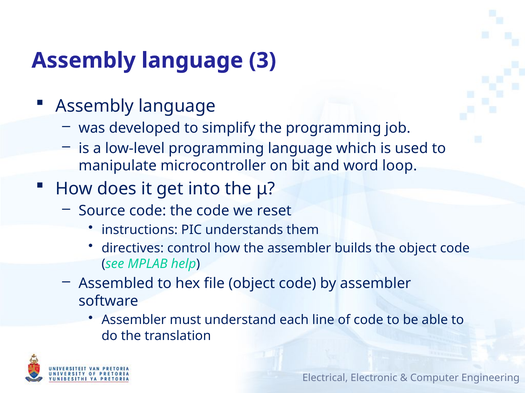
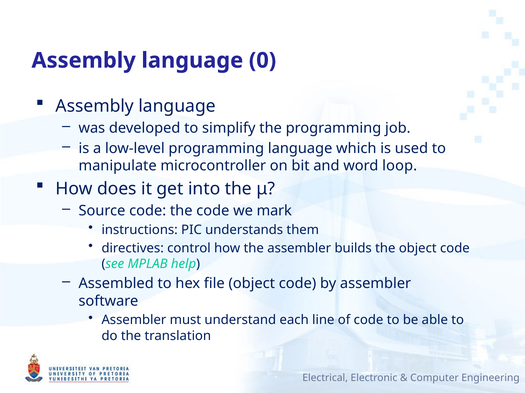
3: 3 -> 0
reset: reset -> mark
